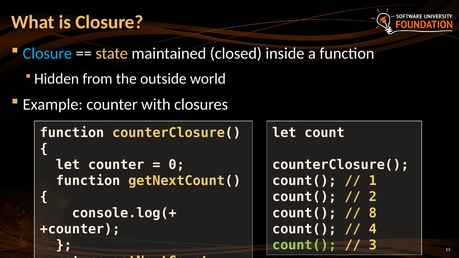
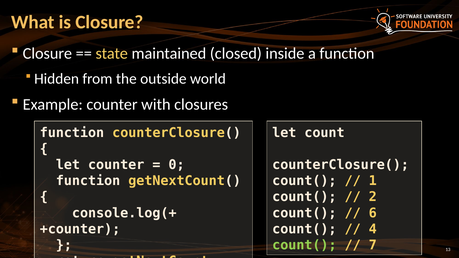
Closure at (47, 53) colour: light blue -> white
8: 8 -> 6
3: 3 -> 7
